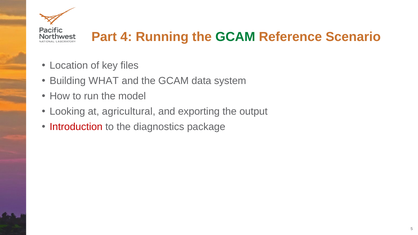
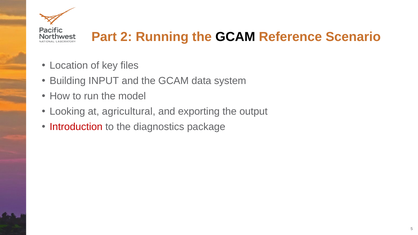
4: 4 -> 2
GCAM at (235, 37) colour: green -> black
WHAT: WHAT -> INPUT
